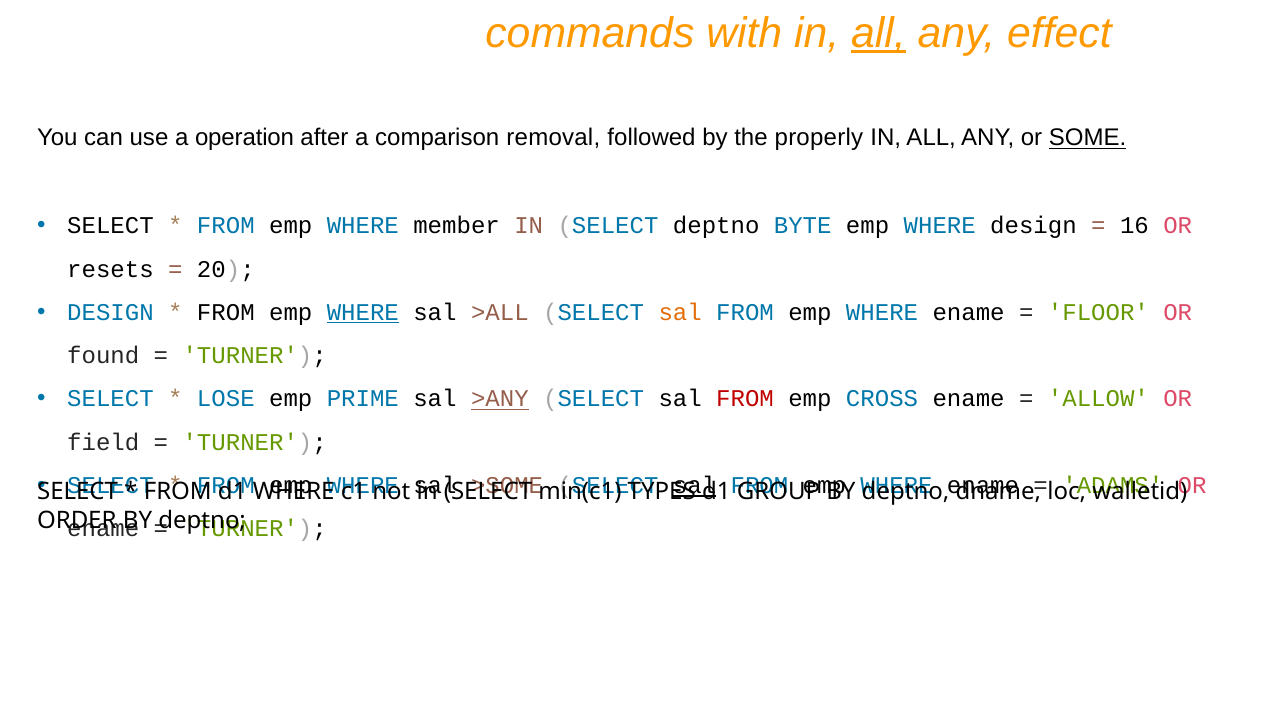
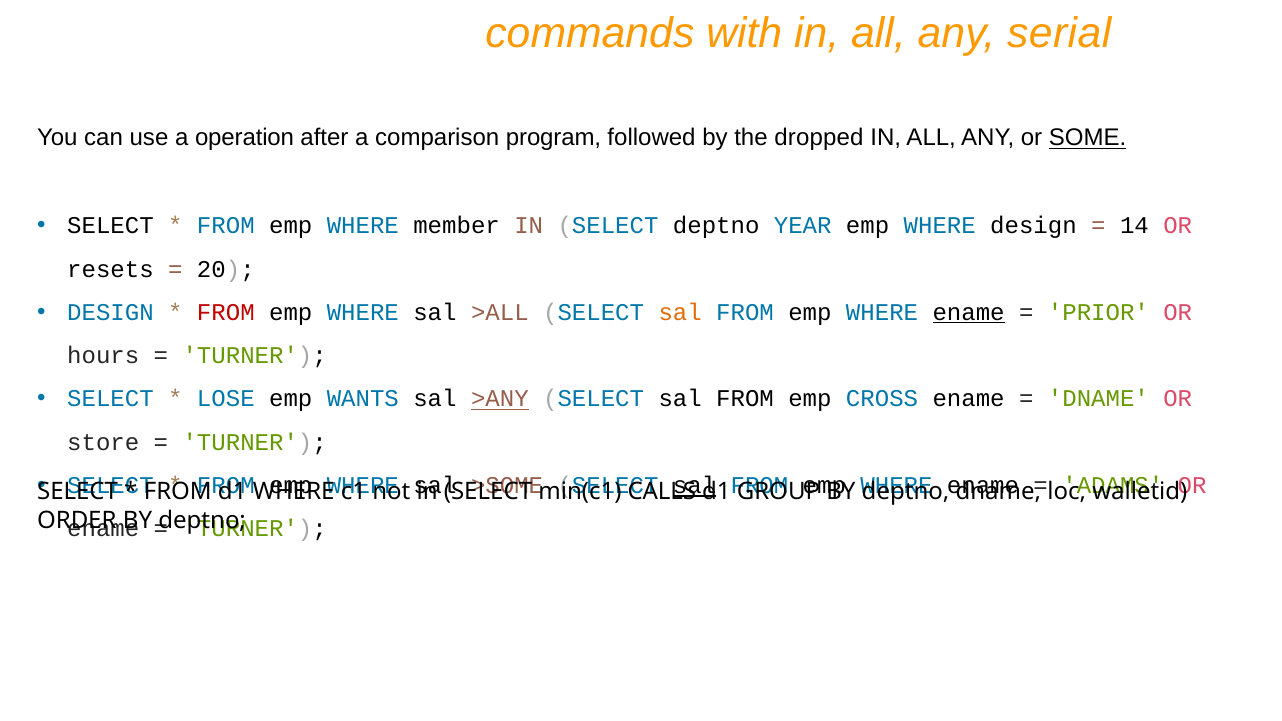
all at (878, 33) underline: present -> none
effect: effect -> serial
removal: removal -> program
properly: properly -> dropped
BYTE: BYTE -> YEAR
16: 16 -> 14
FROM at (226, 312) colour: black -> red
WHERE at (363, 312) underline: present -> none
ename at (969, 312) underline: none -> present
FLOOR: FLOOR -> PRIOR
found: found -> hours
PRIME: PRIME -> WANTS
FROM at (745, 399) colour: red -> black
ALLOW at (1098, 399): ALLOW -> DNAME
field: field -> store
TYPES: TYPES -> CALLS
